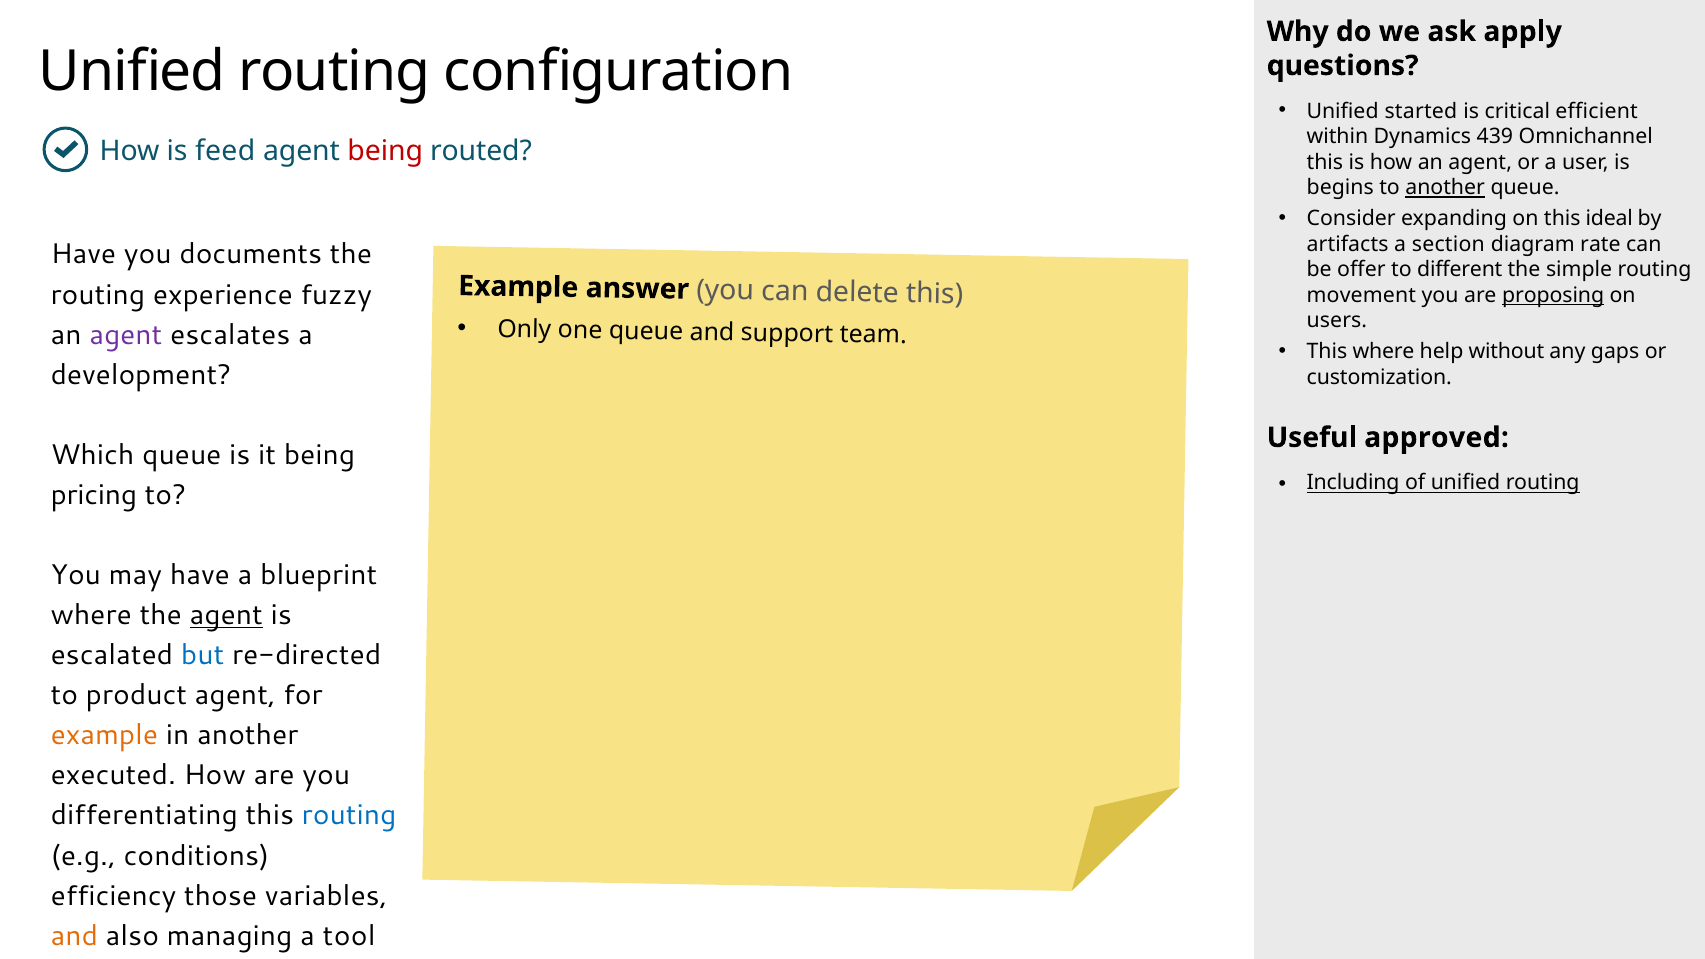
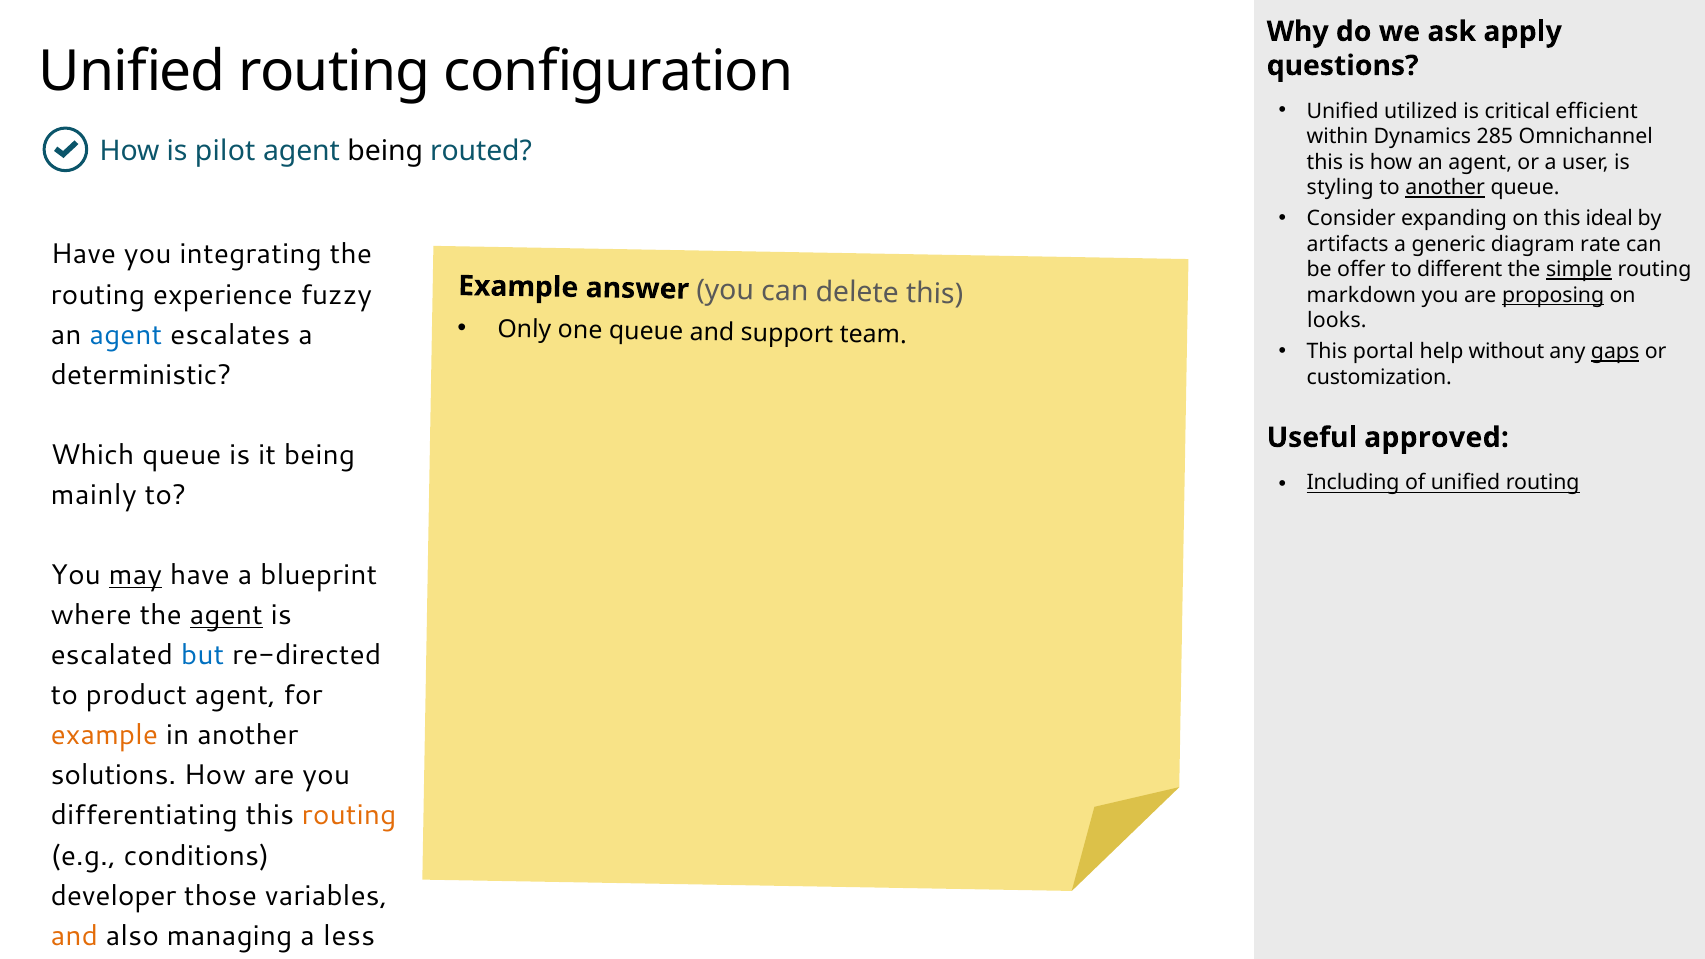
started: started -> utilized
439: 439 -> 285
feed: feed -> pilot
being at (385, 151) colour: red -> black
begins: begins -> styling
section: section -> generic
documents: documents -> integrating
simple underline: none -> present
movement: movement -> markdown
users: users -> looks
agent at (126, 335) colour: purple -> blue
This where: where -> portal
gaps underline: none -> present
development: development -> deterministic
pricing: pricing -> mainly
may underline: none -> present
executed: executed -> solutions
routing at (349, 816) colour: blue -> orange
efficiency: efficiency -> developer
tool: tool -> less
